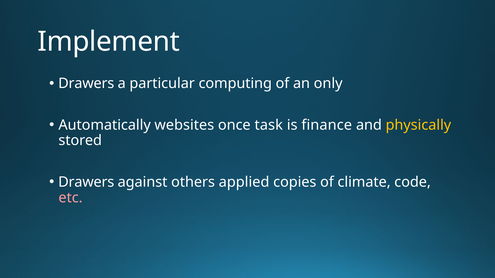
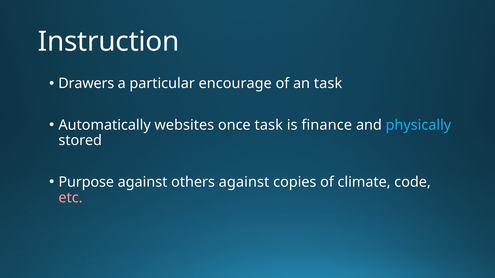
Implement: Implement -> Instruction
computing: computing -> encourage
an only: only -> task
physically colour: yellow -> light blue
Drawers at (86, 182): Drawers -> Purpose
others applied: applied -> against
